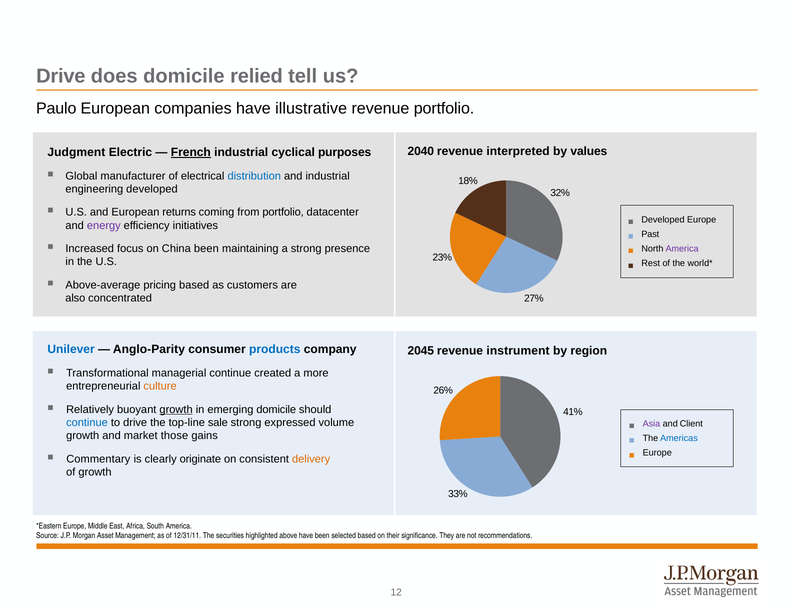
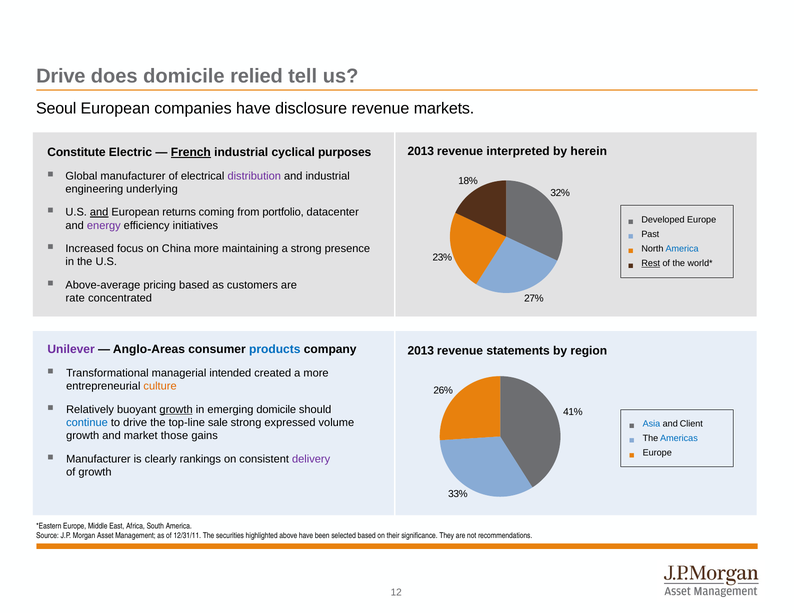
Paulo: Paulo -> Seoul
illustrative: illustrative -> disclosure
revenue portfolio: portfolio -> markets
2040 at (421, 151): 2040 -> 2013
values: values -> herein
Judgment: Judgment -> Constitute
distribution colour: blue -> purple
engineering developed: developed -> underlying
and at (99, 212) underline: none -> present
China been: been -> more
America at (682, 249) colour: purple -> blue
Rest underline: none -> present
also: also -> rate
Unilever colour: blue -> purple
Anglo-Parity: Anglo-Parity -> Anglo-Areas
2045 at (421, 351): 2045 -> 2013
instrument: instrument -> statements
managerial continue: continue -> intended
Asia colour: purple -> blue
Commentary at (98, 459): Commentary -> Manufacturer
originate: originate -> rankings
delivery colour: orange -> purple
